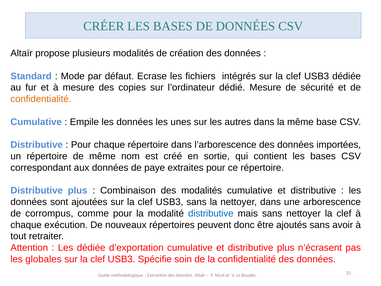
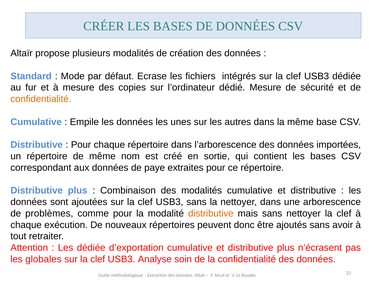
corrompus: corrompus -> problèmes
distributive at (211, 213) colour: blue -> orange
Spécifie: Spécifie -> Analyse
